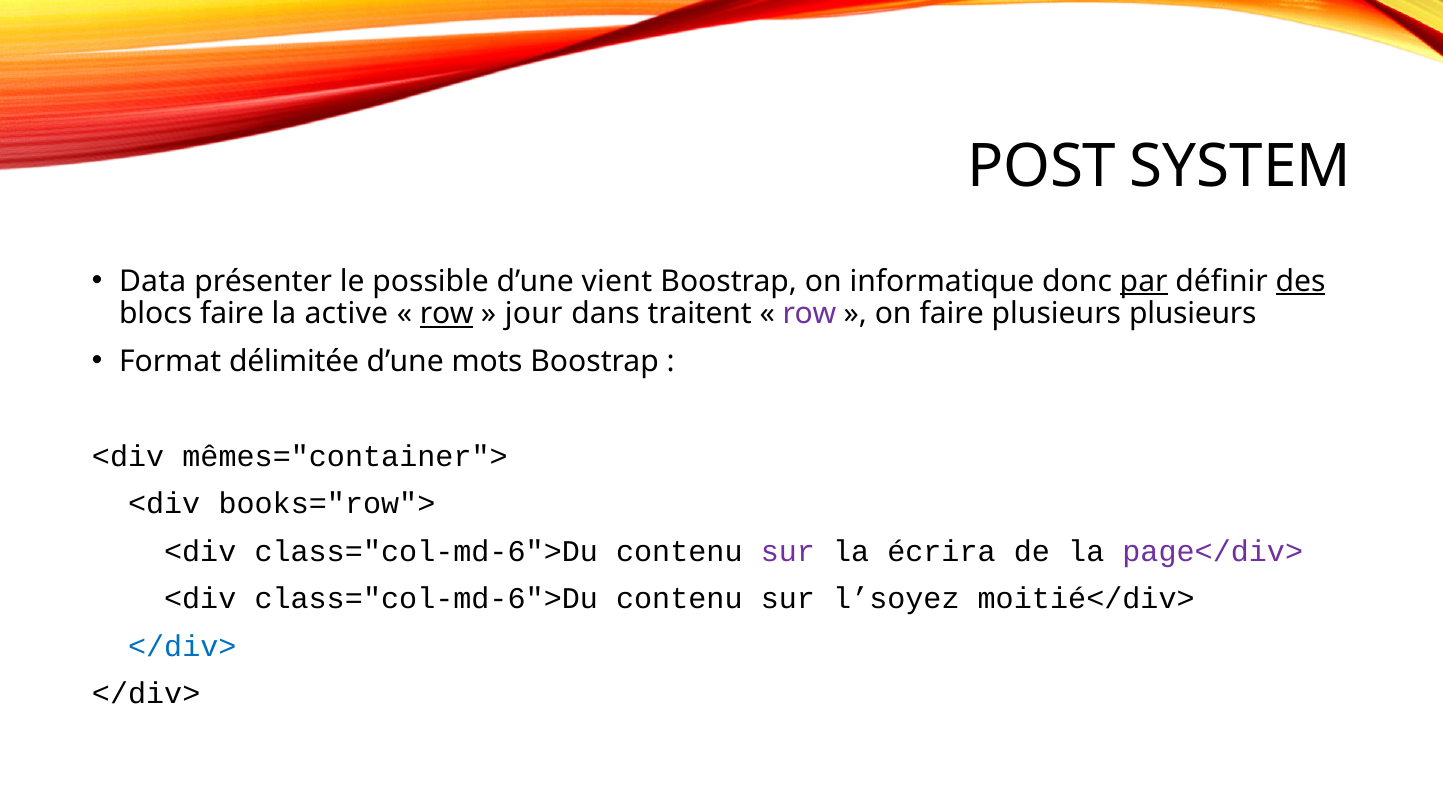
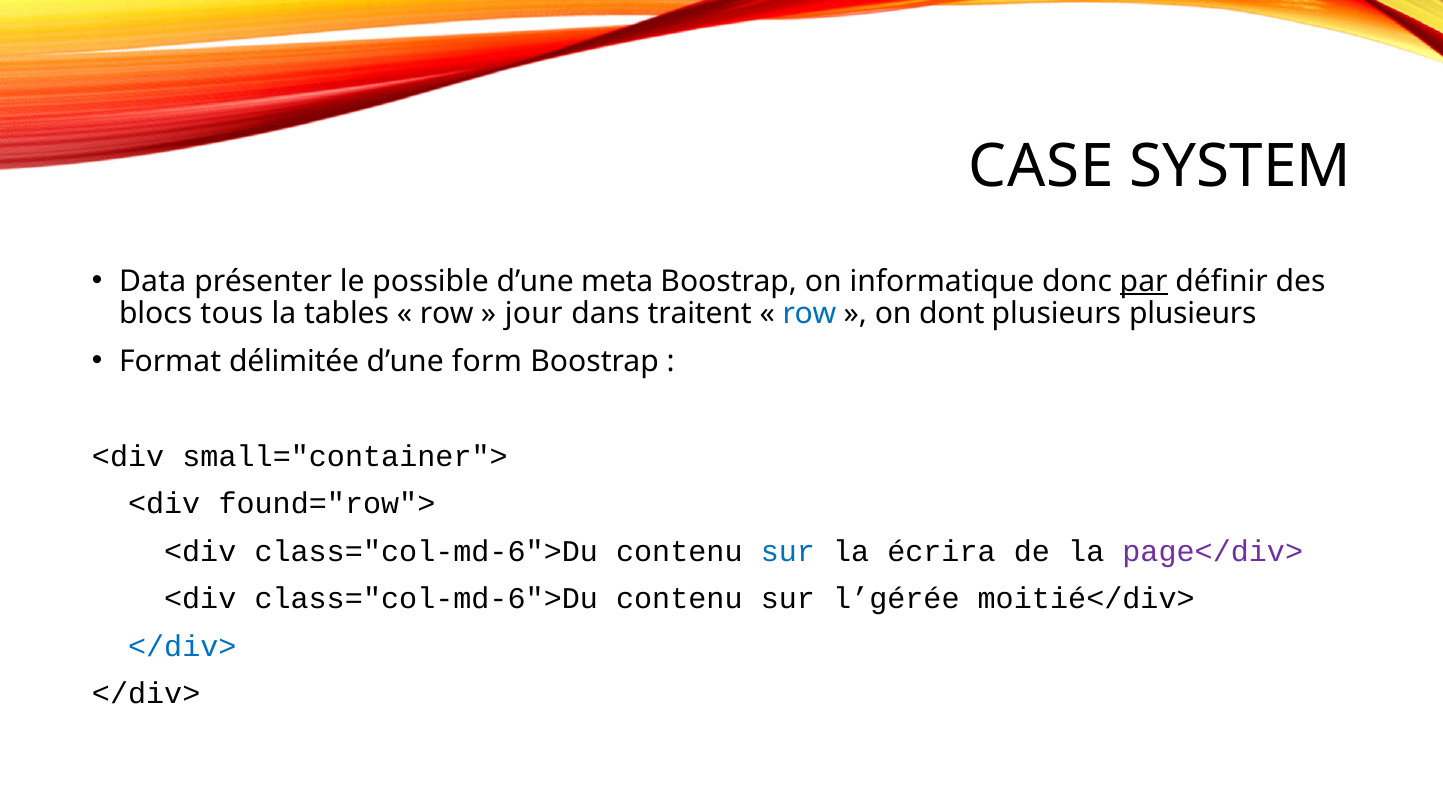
POST: POST -> CASE
vient: vient -> meta
des underline: present -> none
blocs faire: faire -> tous
active: active -> tables
row at (447, 314) underline: present -> none
row at (809, 314) colour: purple -> blue
on faire: faire -> dont
mots: mots -> form
mêmes="container">: mêmes="container"> -> small="container">
books="row">: books="row"> -> found="row">
sur at (788, 551) colour: purple -> blue
l’soyez: l’soyez -> l’gérée
